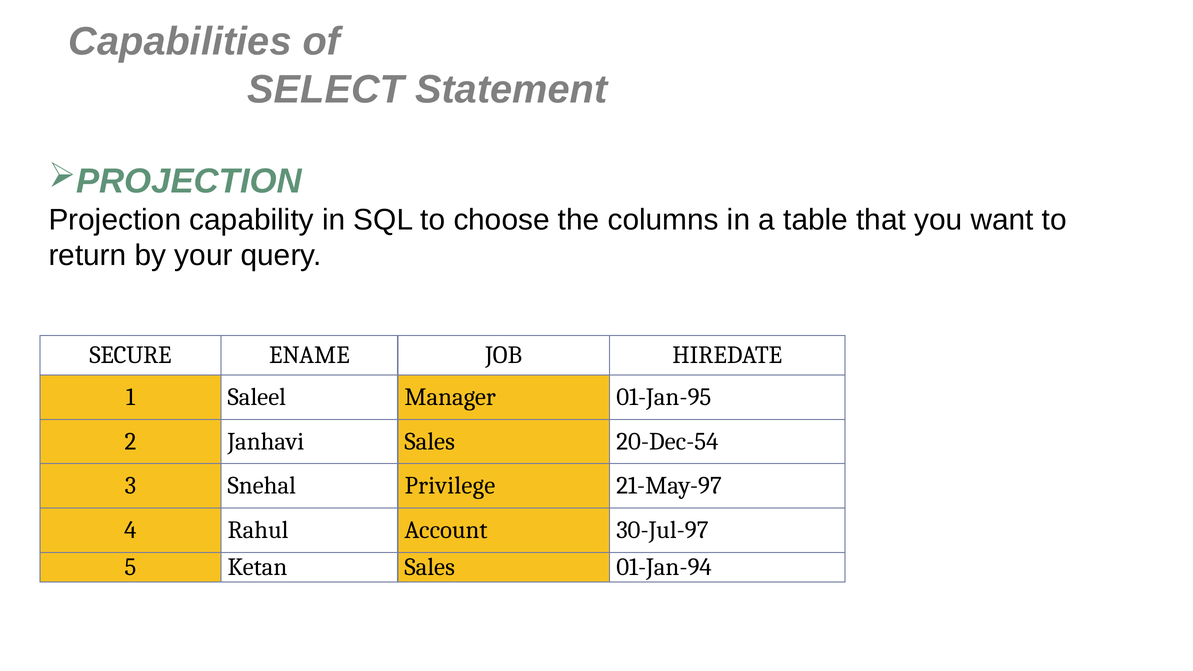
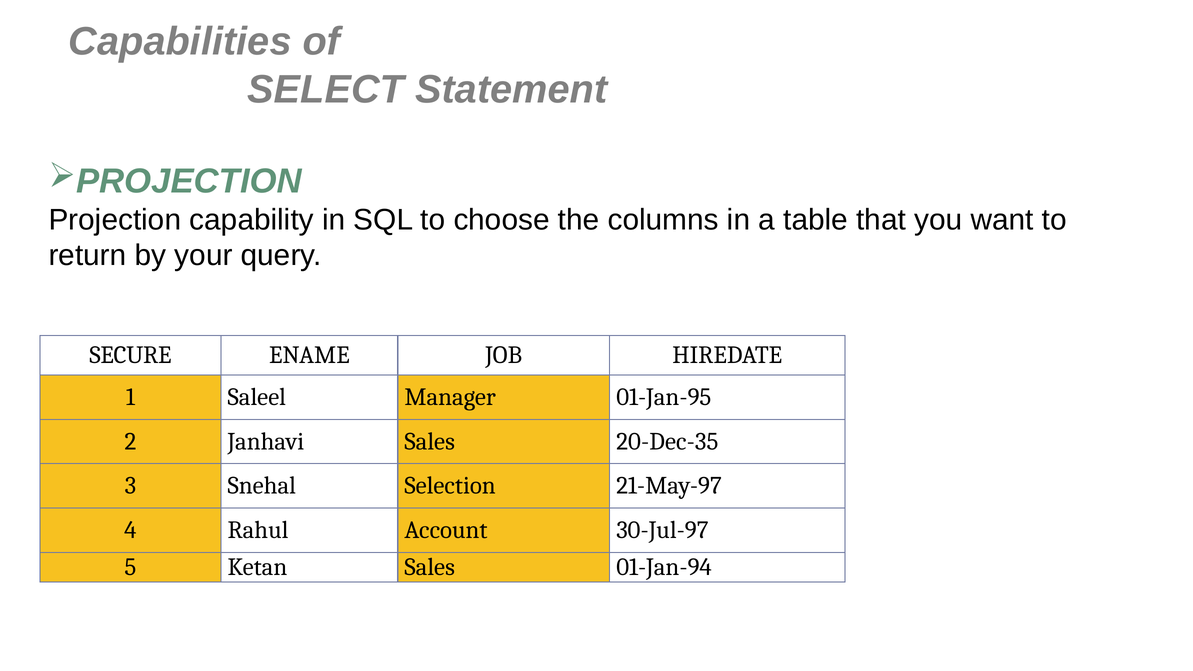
20-Dec-54: 20-Dec-54 -> 20-Dec-35
Privilege: Privilege -> Selection
